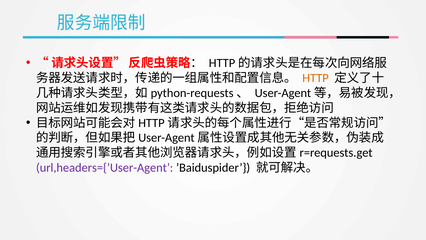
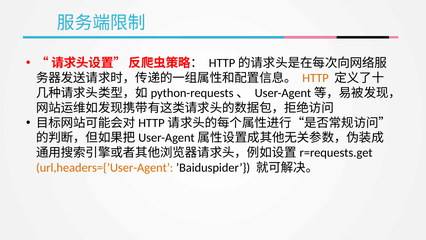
url,headers={’User-Agent colour: purple -> orange
